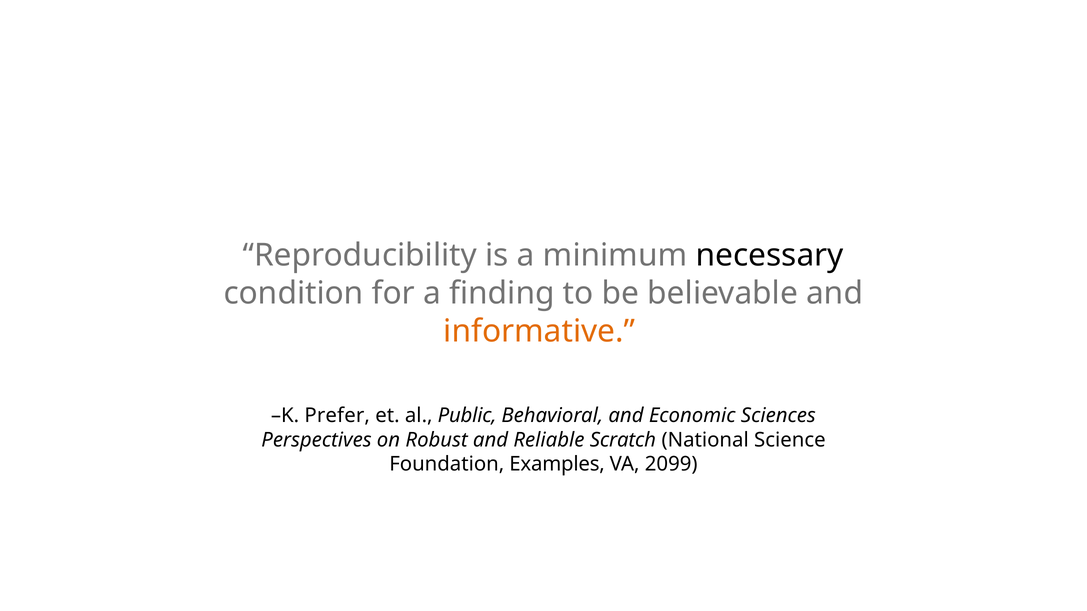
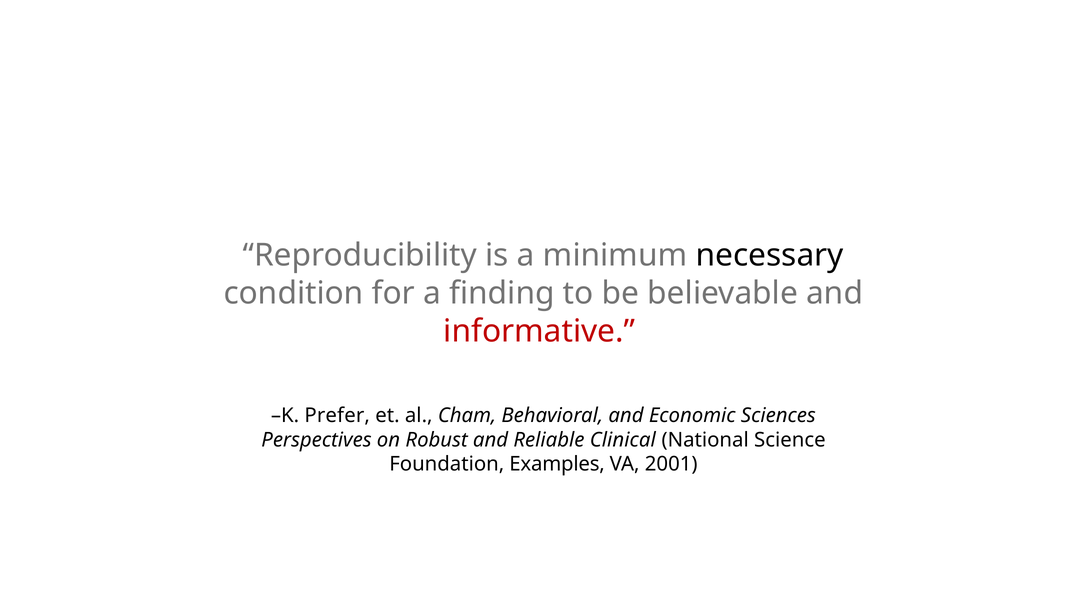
informative colour: orange -> red
Public: Public -> Cham
Scratch: Scratch -> Clinical
2099: 2099 -> 2001
